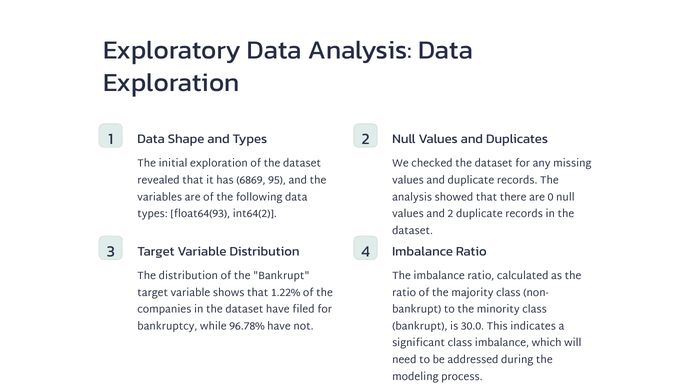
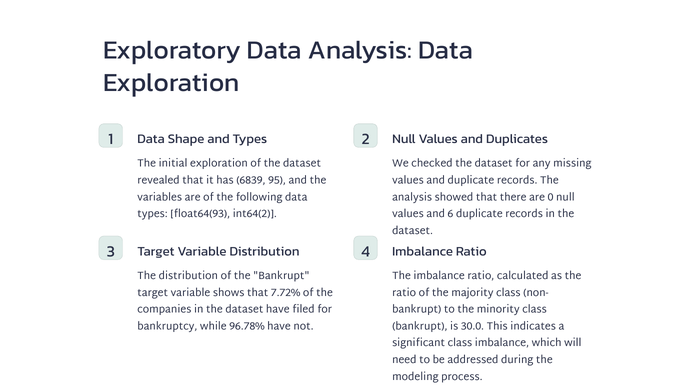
6869: 6869 -> 6839
and 2: 2 -> 6
1.22%: 1.22% -> 7.72%
